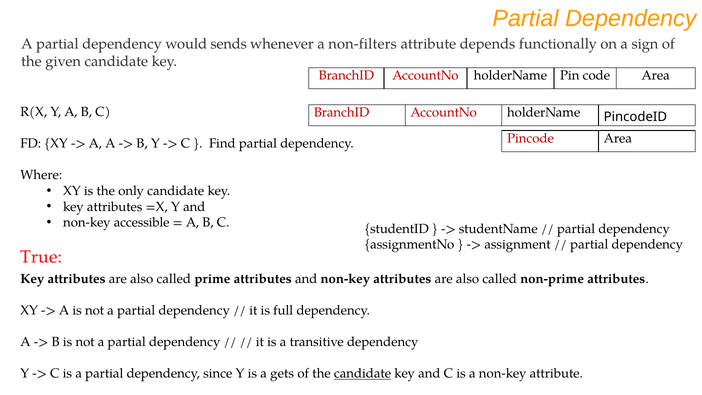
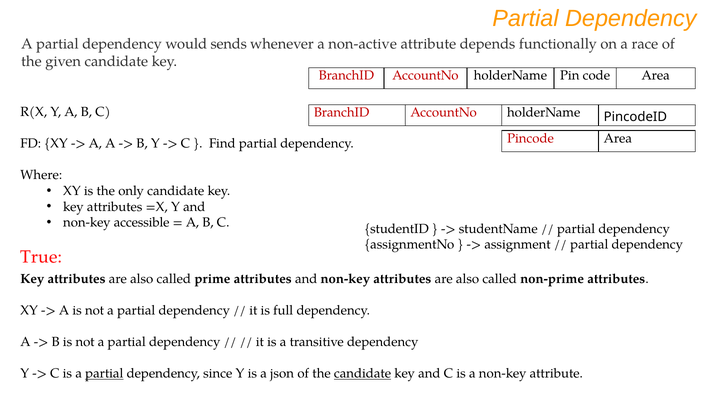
non-filters: non-filters -> non-active
sign: sign -> race
partial at (104, 373) underline: none -> present
gets: gets -> json
